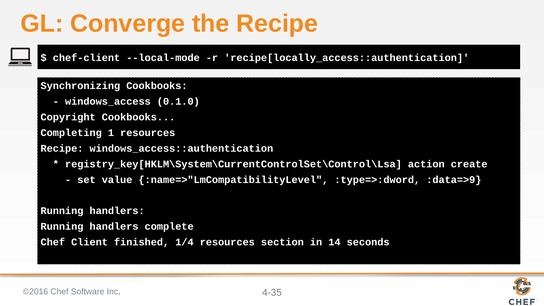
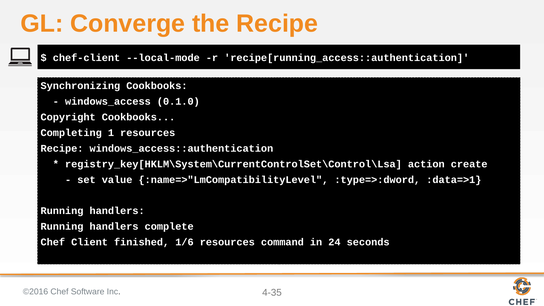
recipe[locally_access::authentication: recipe[locally_access::authentication -> recipe[running_access::authentication
:data=>9: :data=>9 -> :data=>1
1/4: 1/4 -> 1/6
section: section -> command
14: 14 -> 24
